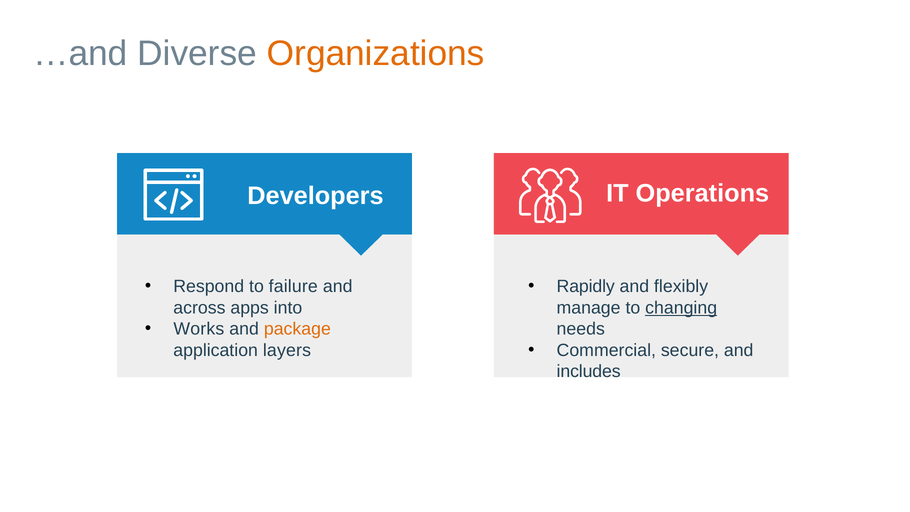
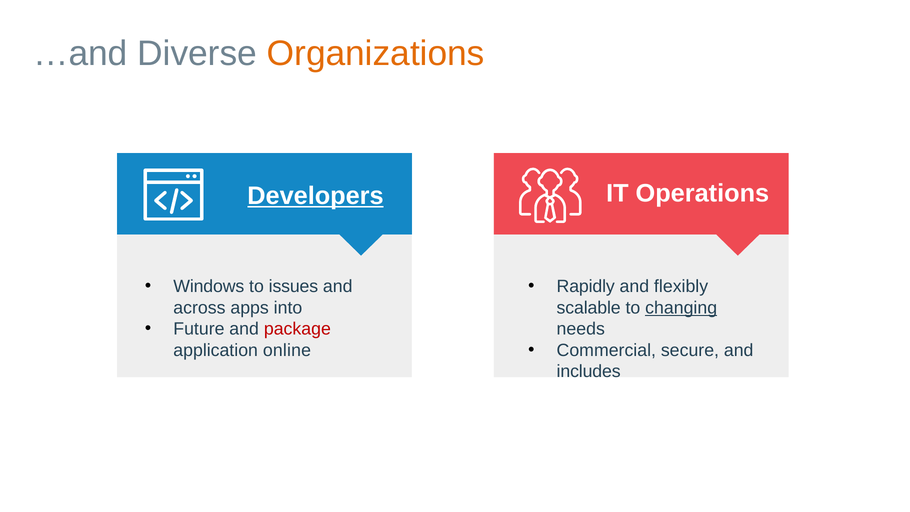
Developers underline: none -> present
Respond: Respond -> Windows
failure: failure -> issues
manage: manage -> scalable
Works: Works -> Future
package colour: orange -> red
layers: layers -> online
